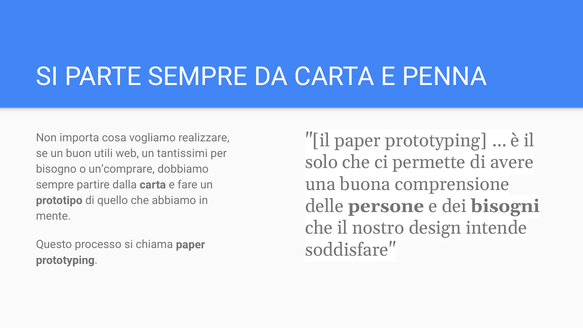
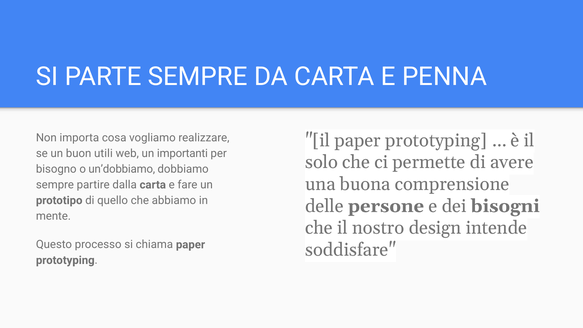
tantissimi: tantissimi -> importanti
un’comprare: un’comprare -> un’dobbiamo
